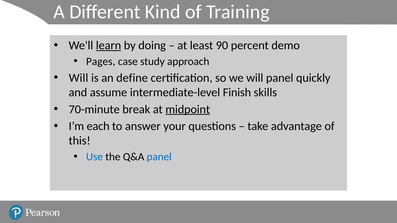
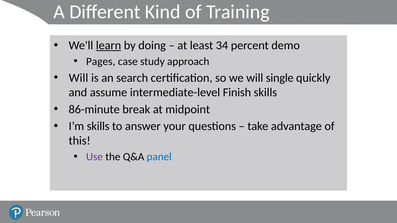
90: 90 -> 34
define: define -> search
will panel: panel -> single
70-minute: 70-minute -> 86-minute
midpoint underline: present -> none
I’m each: each -> skills
Use colour: blue -> purple
